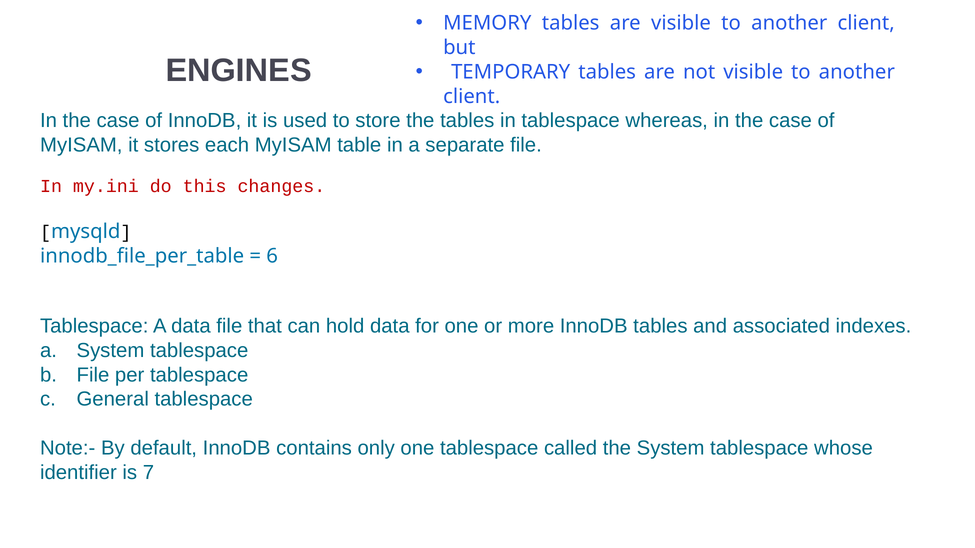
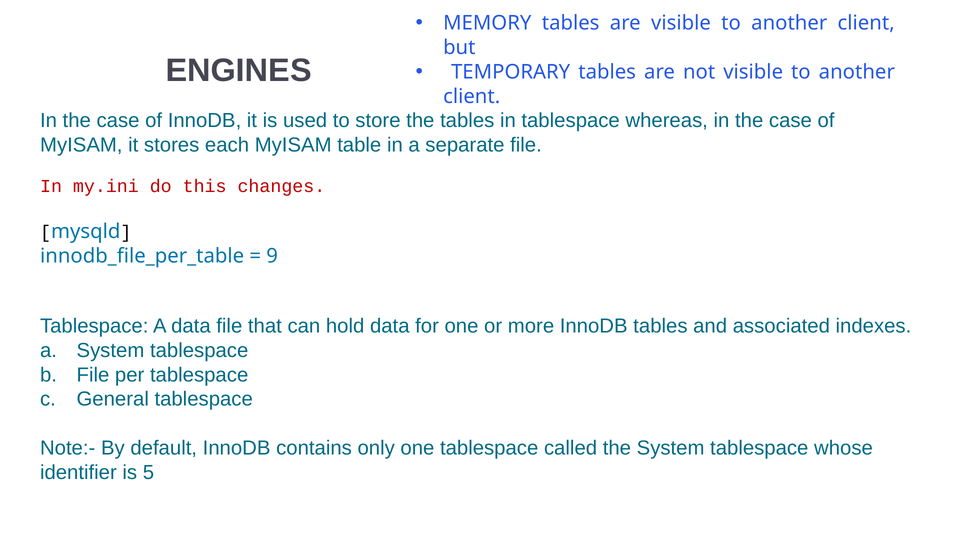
6: 6 -> 9
7: 7 -> 5
